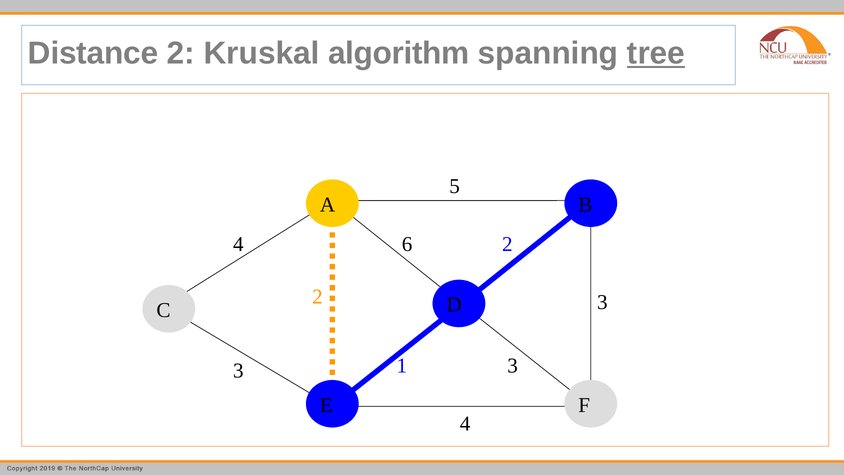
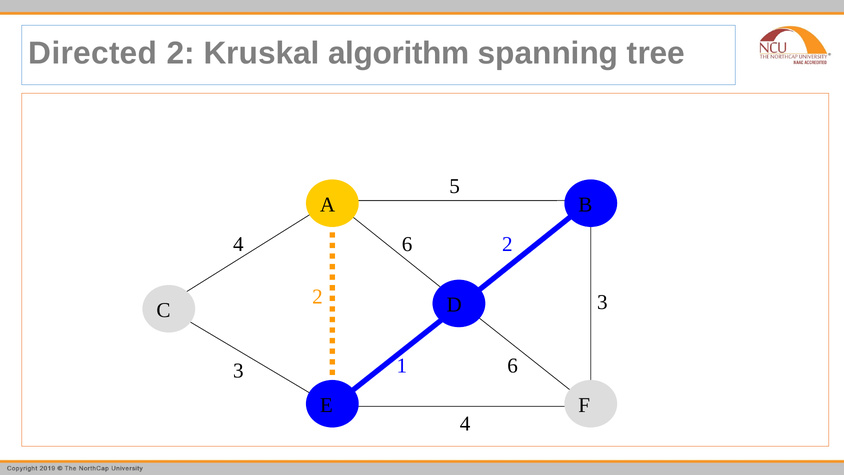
Distance: Distance -> Directed
tree underline: present -> none
1 3: 3 -> 6
